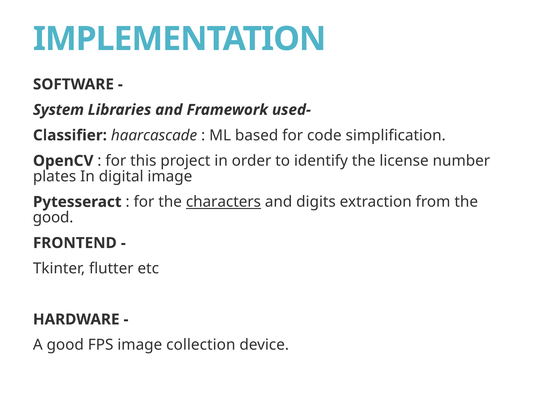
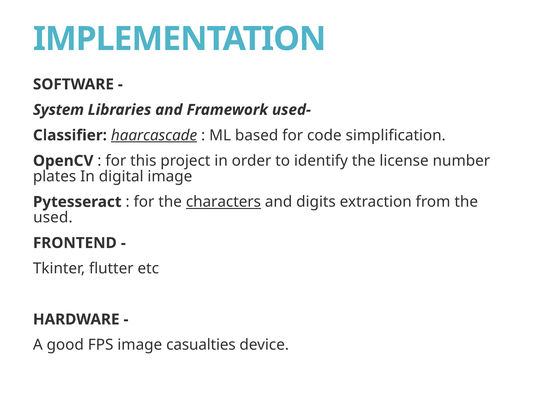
haarcascade underline: none -> present
good at (53, 217): good -> used
collection: collection -> casualties
